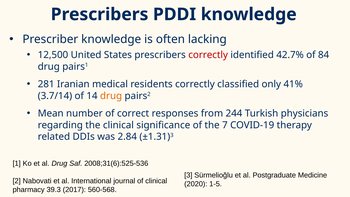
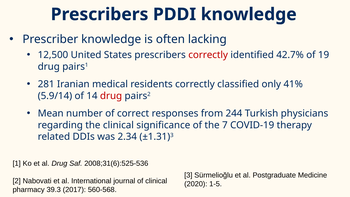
84: 84 -> 19
3.7/14: 3.7/14 -> 5.9/14
drug at (111, 96) colour: orange -> red
2.84: 2.84 -> 2.34
